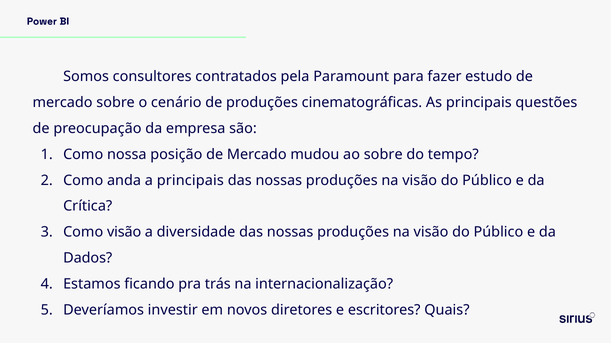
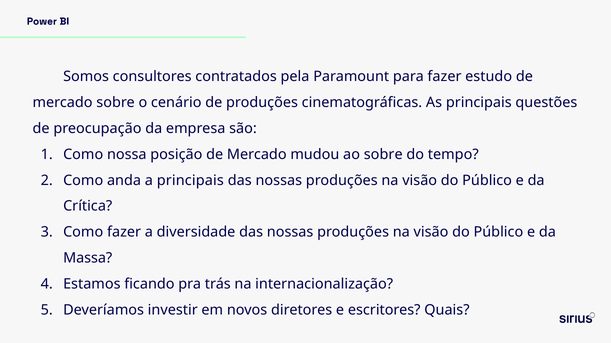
Como visão: visão -> fazer
Dados: Dados -> Massa
